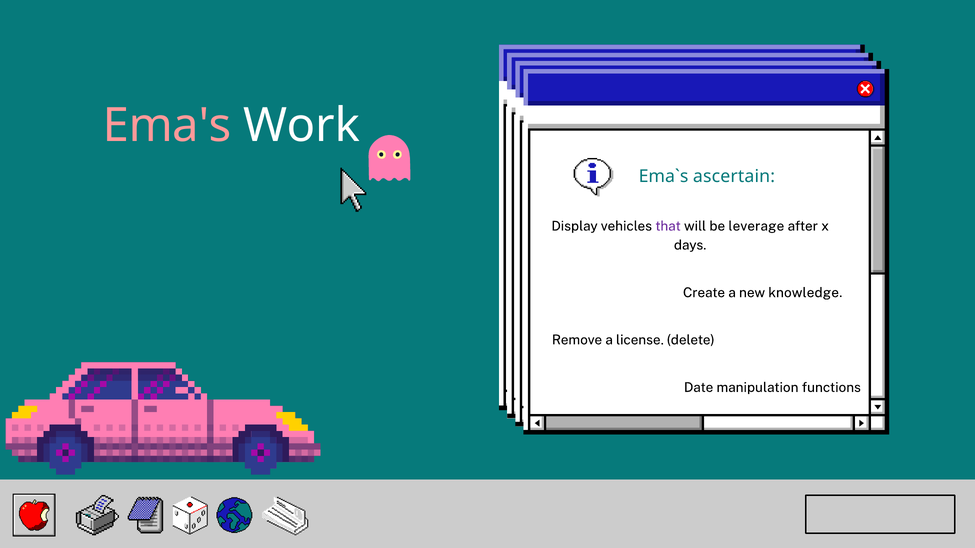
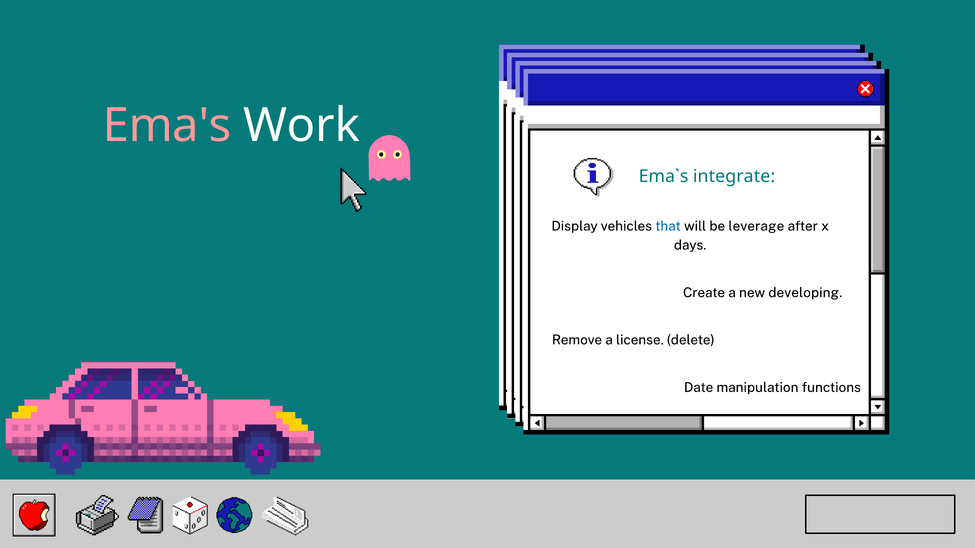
ascertain: ascertain -> integrate
that colour: purple -> blue
knowledge: knowledge -> developing
